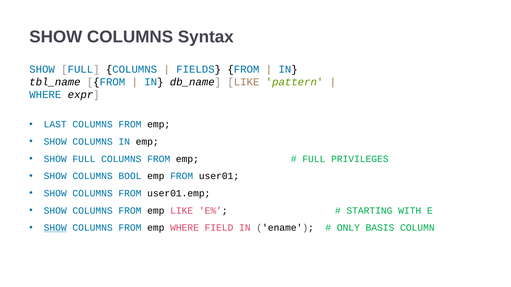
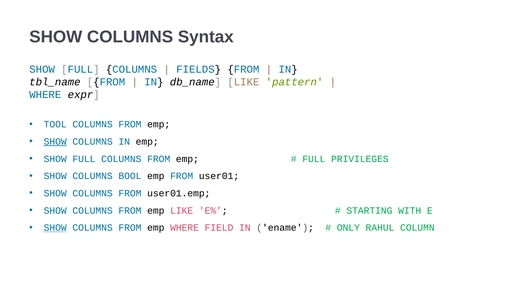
LAST: LAST -> TOOL
SHOW at (55, 142) underline: none -> present
BASIS: BASIS -> RAHUL
